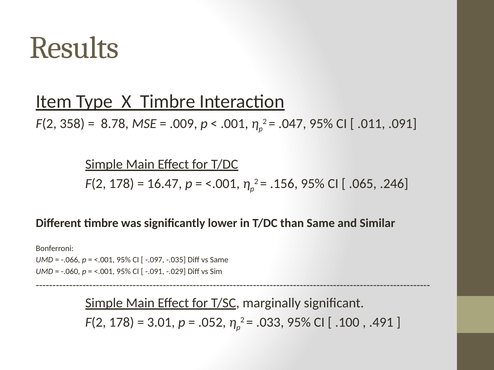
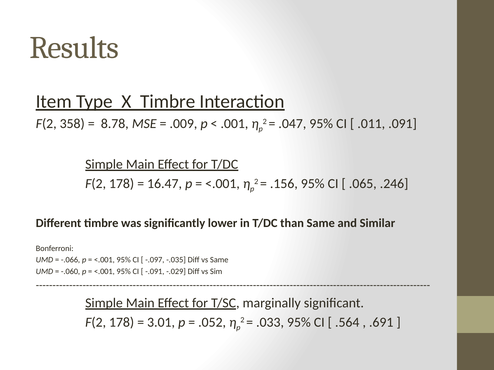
.100: .100 -> .564
.491: .491 -> .691
